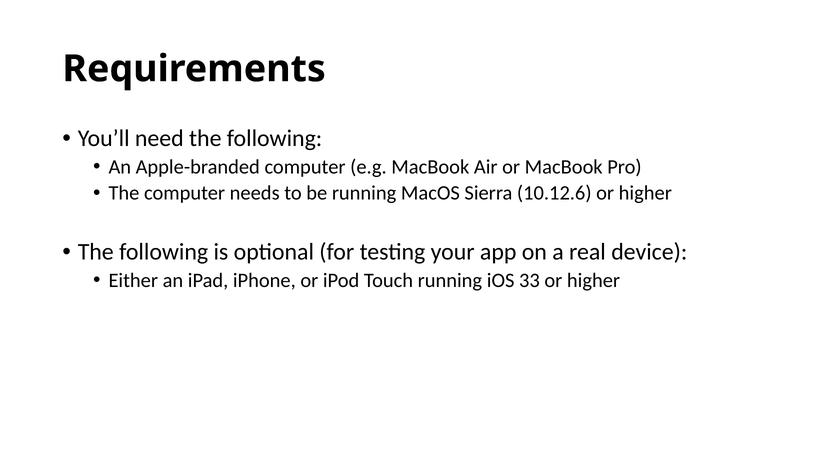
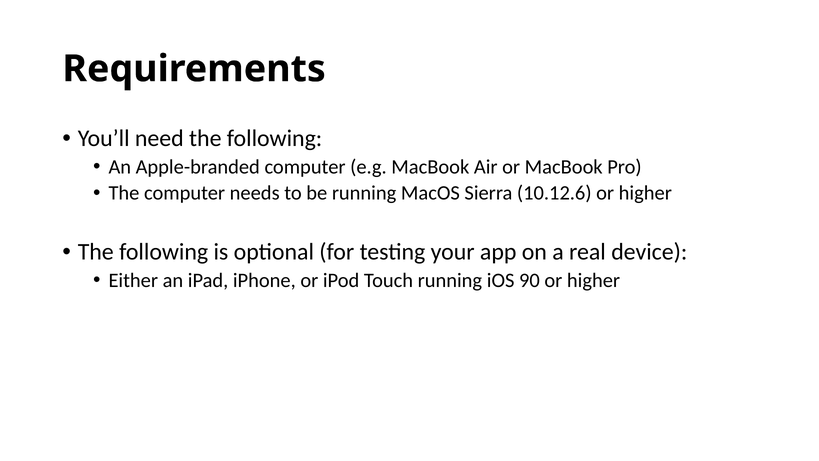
33: 33 -> 90
